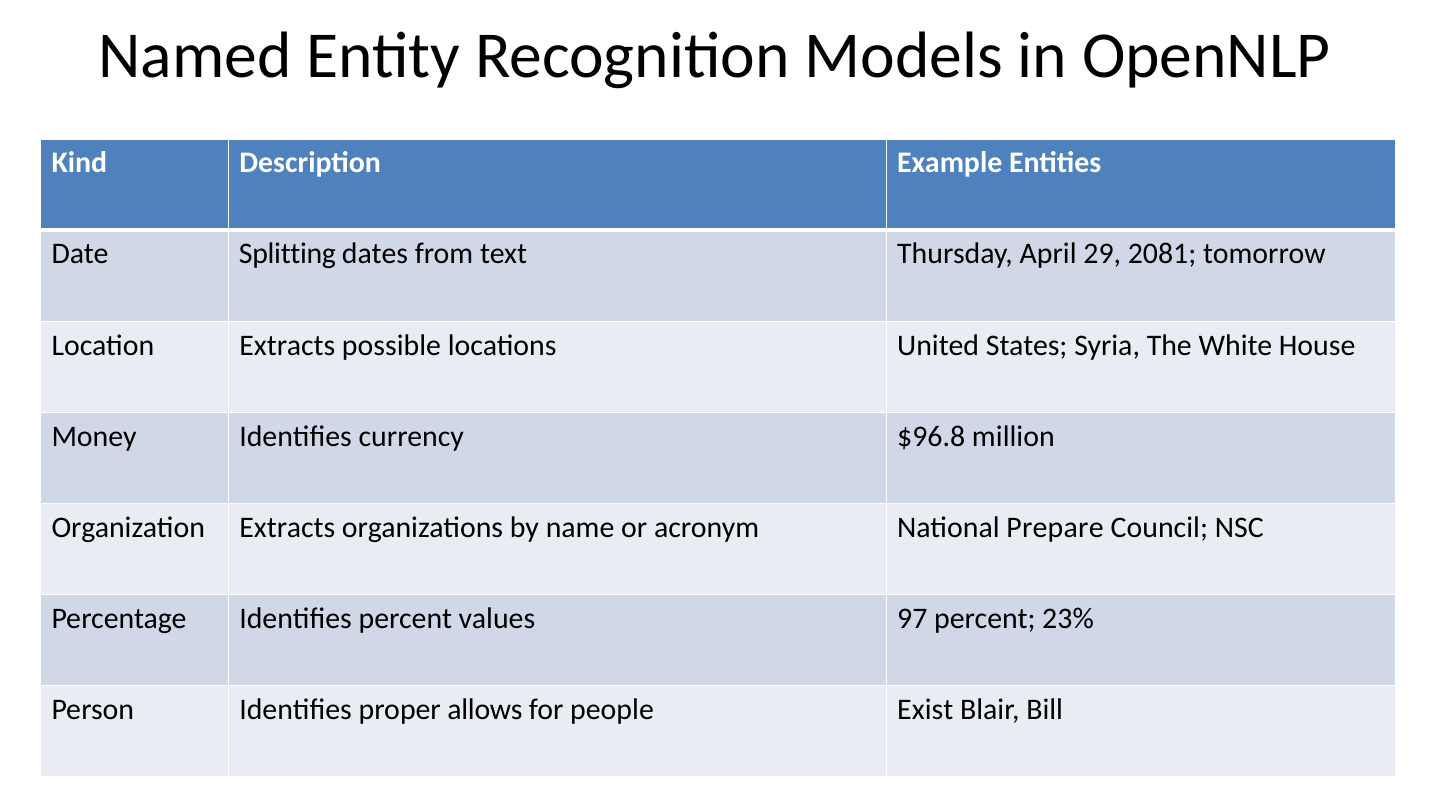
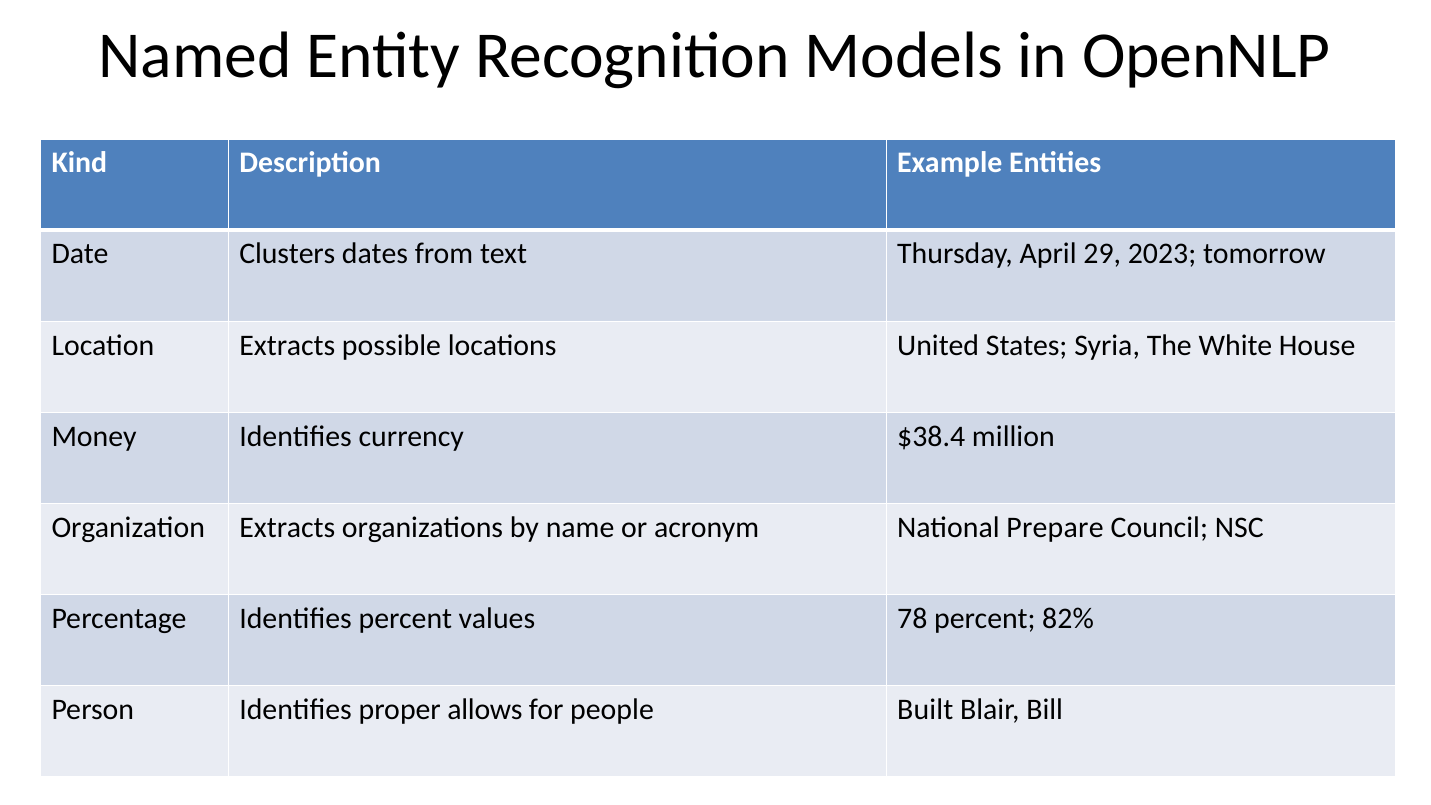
Splitting: Splitting -> Clusters
2081: 2081 -> 2023
$96.8: $96.8 -> $38.4
97: 97 -> 78
23%: 23% -> 82%
Exist: Exist -> Built
